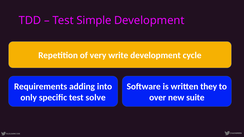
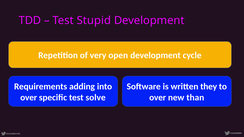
Simple: Simple -> Stupid
write: write -> open
only at (29, 98): only -> over
suite: suite -> than
